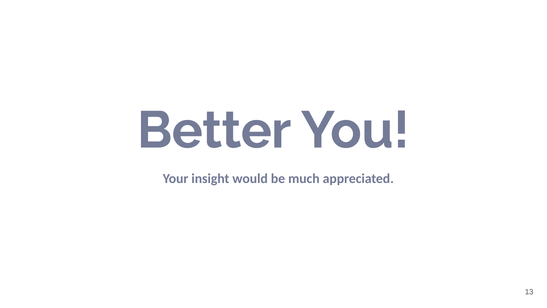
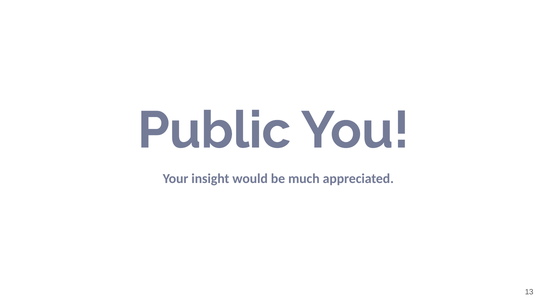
Better: Better -> Public
